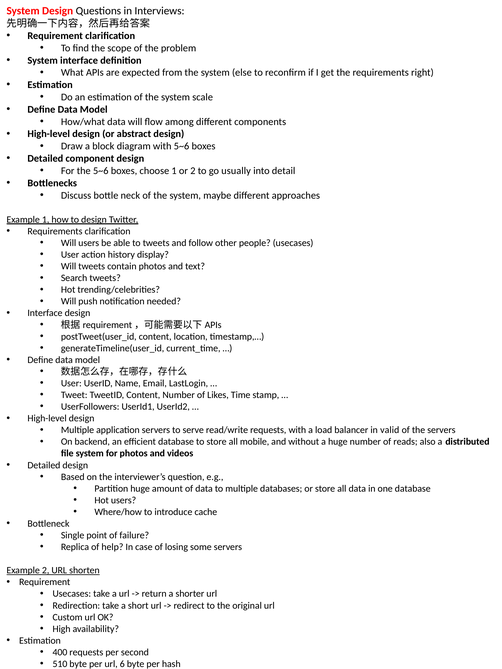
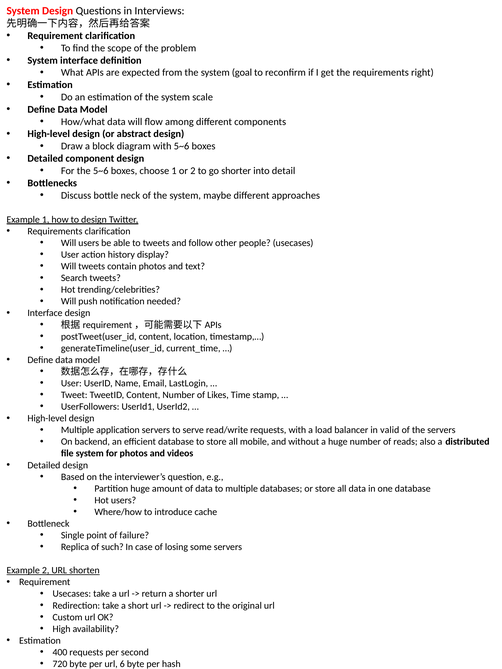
else: else -> goal
go usually: usually -> shorter
help: help -> such
510: 510 -> 720
